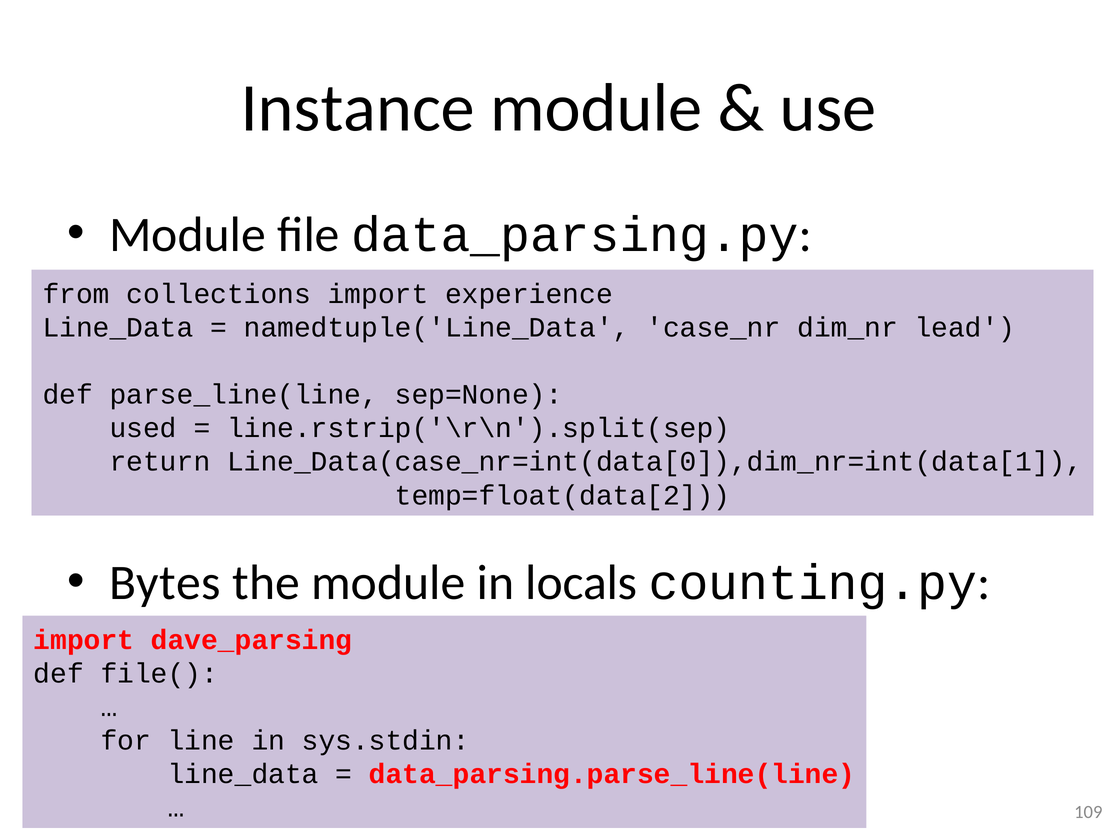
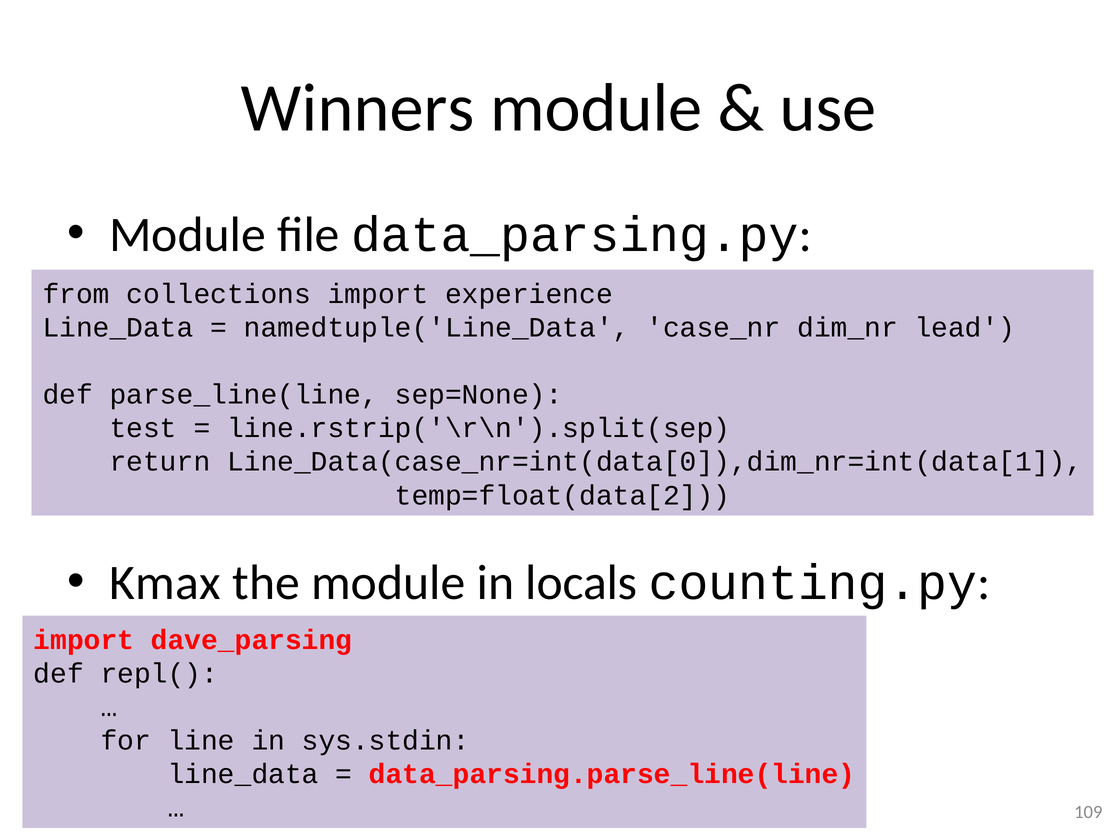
Instance: Instance -> Winners
used: used -> test
Bytes: Bytes -> Kmax
file(: file( -> repl(
